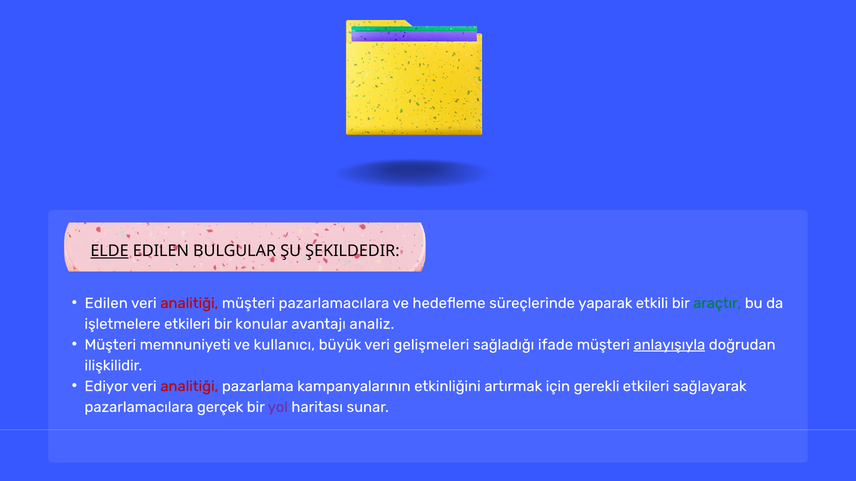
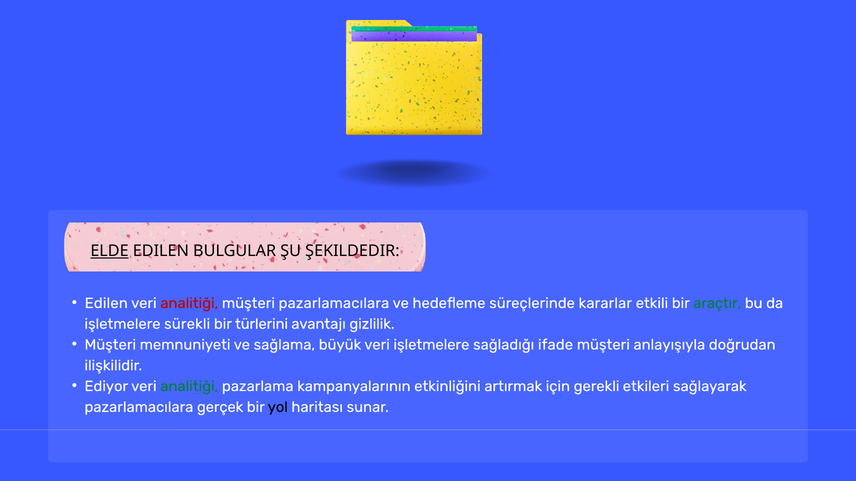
yaparak: yaparak -> kararlar
işletmelere etkileri: etkileri -> sürekli
konular: konular -> türlerini
analiz: analiz -> gizlilik
kullanıcı: kullanıcı -> sağlama
veri gelişmeleri: gelişmeleri -> işletmelere
anlayışıyla underline: present -> none
analitiği at (189, 387) colour: red -> green
yol colour: purple -> black
